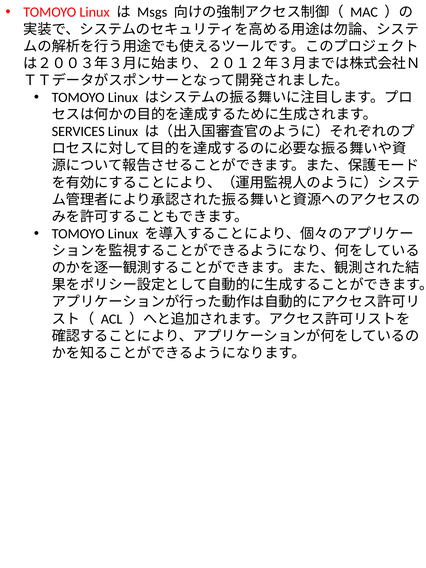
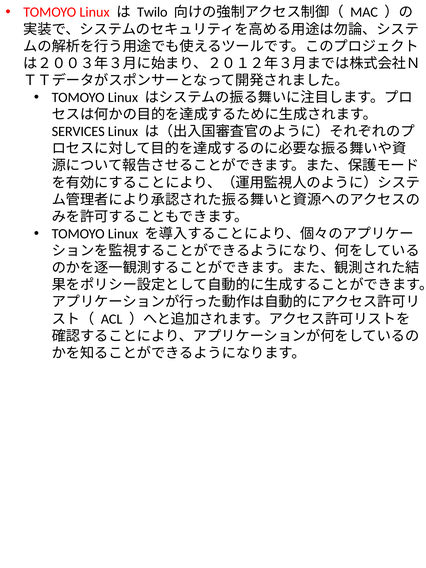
Msgs: Msgs -> Twilo
